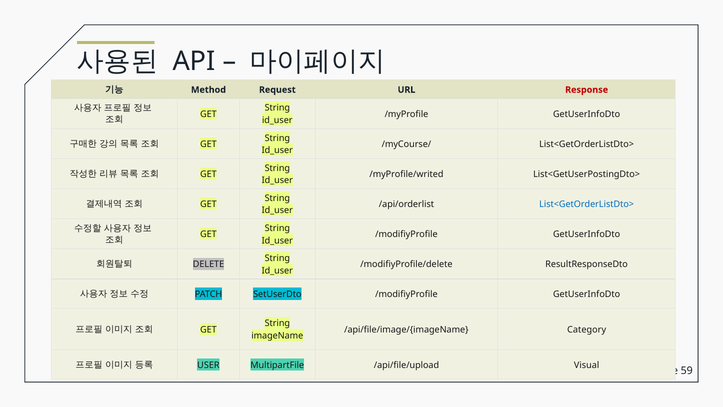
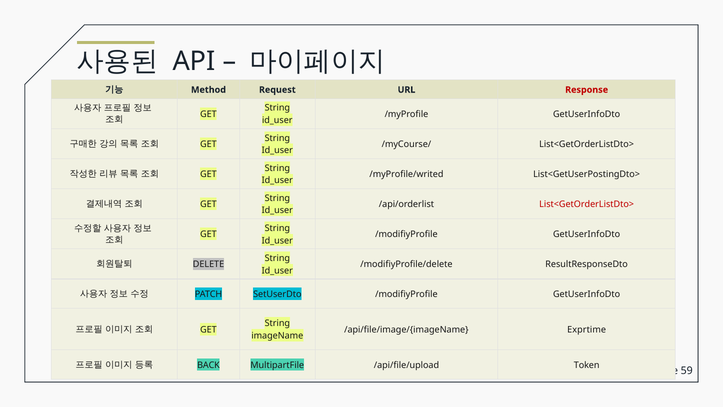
List<GetOrderListDto> at (587, 204) colour: blue -> red
Category: Category -> Exprtime
USER: USER -> BACK
Visual: Visual -> Token
